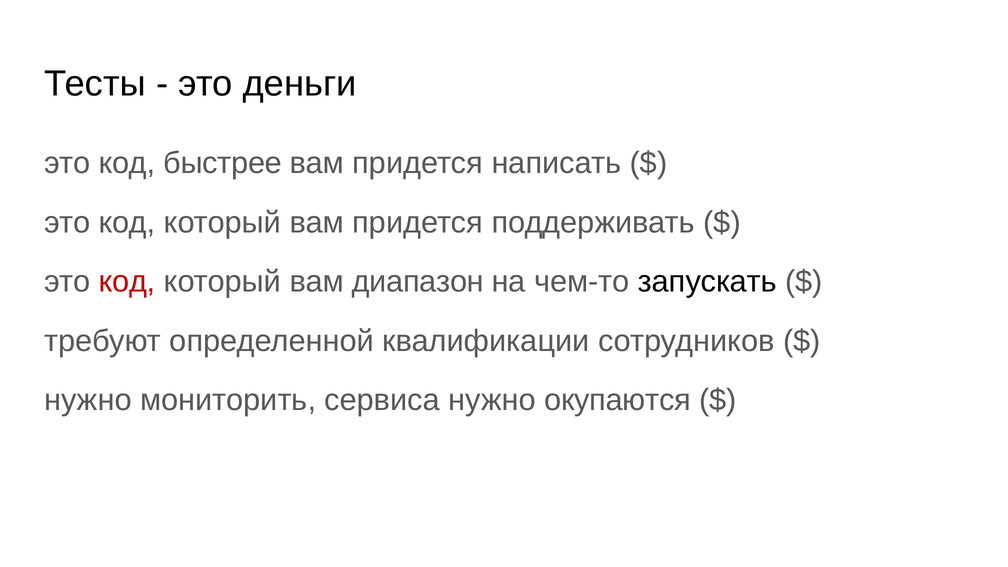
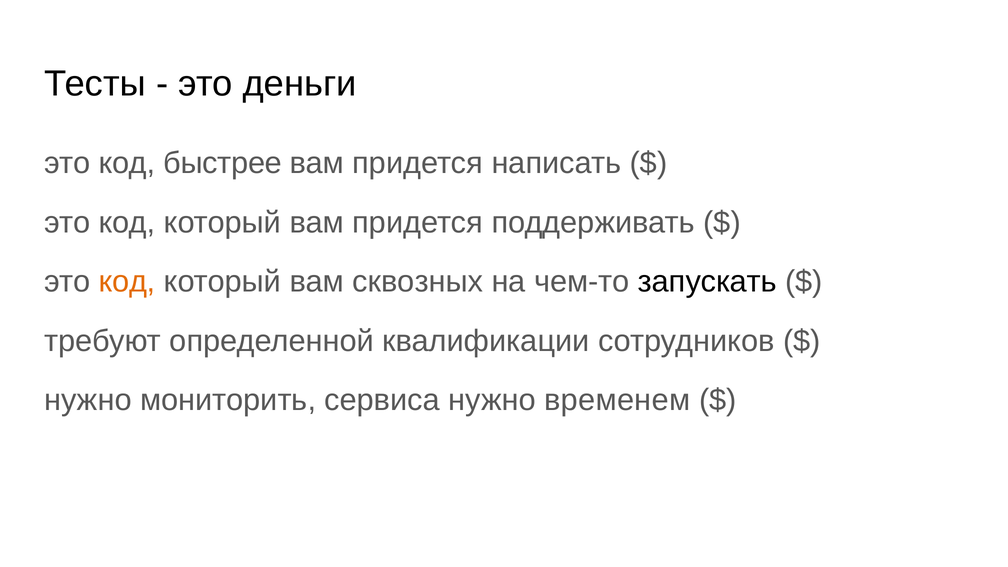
код at (127, 282) colour: red -> orange
диапазон: диапазон -> сквозных
окупаются: окупаются -> временем
